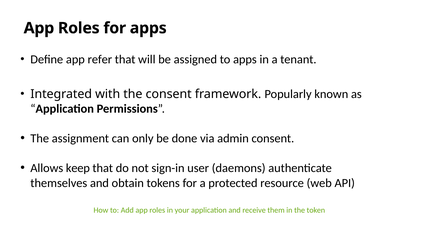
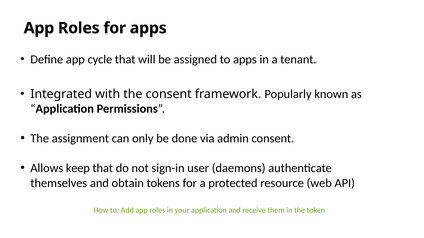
refer: refer -> cycle
